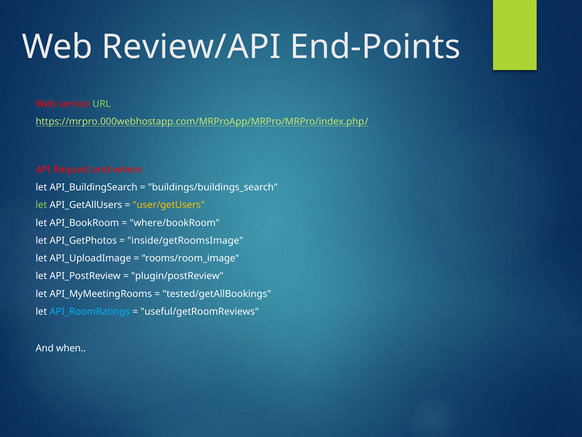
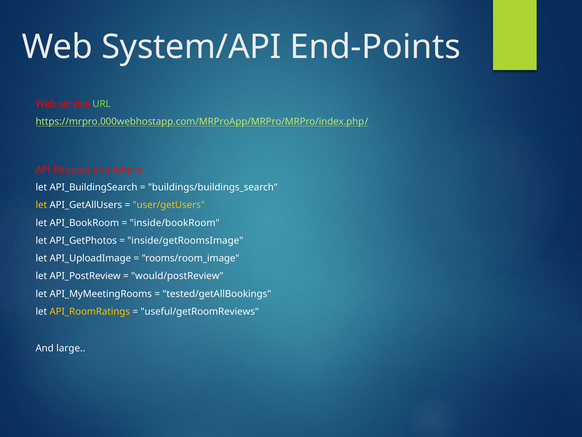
Review/API: Review/API -> System/API
let at (41, 205) colour: light green -> yellow
where/bookRoom: where/bookRoom -> inside/bookRoom
plugin/postReview: plugin/postReview -> would/postReview
API_RoomRatings colour: light blue -> yellow
when: when -> large
